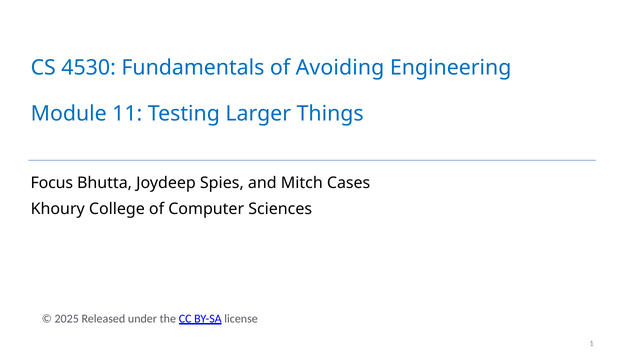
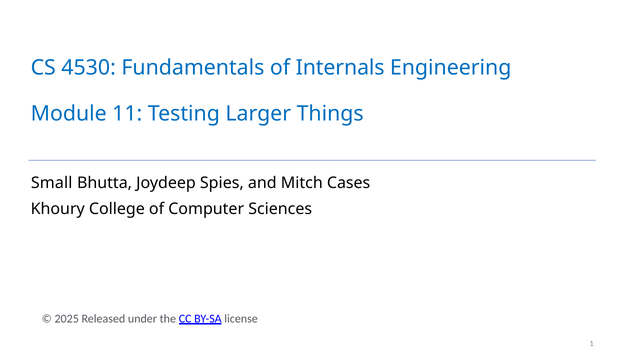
Avoiding: Avoiding -> Internals
Focus: Focus -> Small
